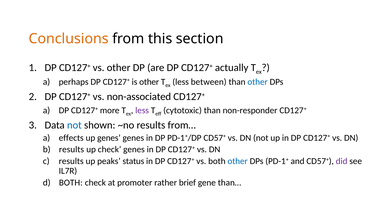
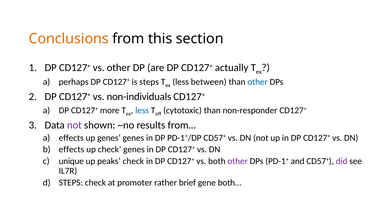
is other: other -> steps
non-associated: non-associated -> non-individuals
less at (142, 110) colour: purple -> blue
not at (74, 125) colour: blue -> purple
results at (71, 150): results -> effects
results at (71, 161): results -> unique
peaks status: status -> check
other at (238, 161) colour: blue -> purple
BOTH at (71, 183): BOTH -> STEPS
than…: than… -> both…
